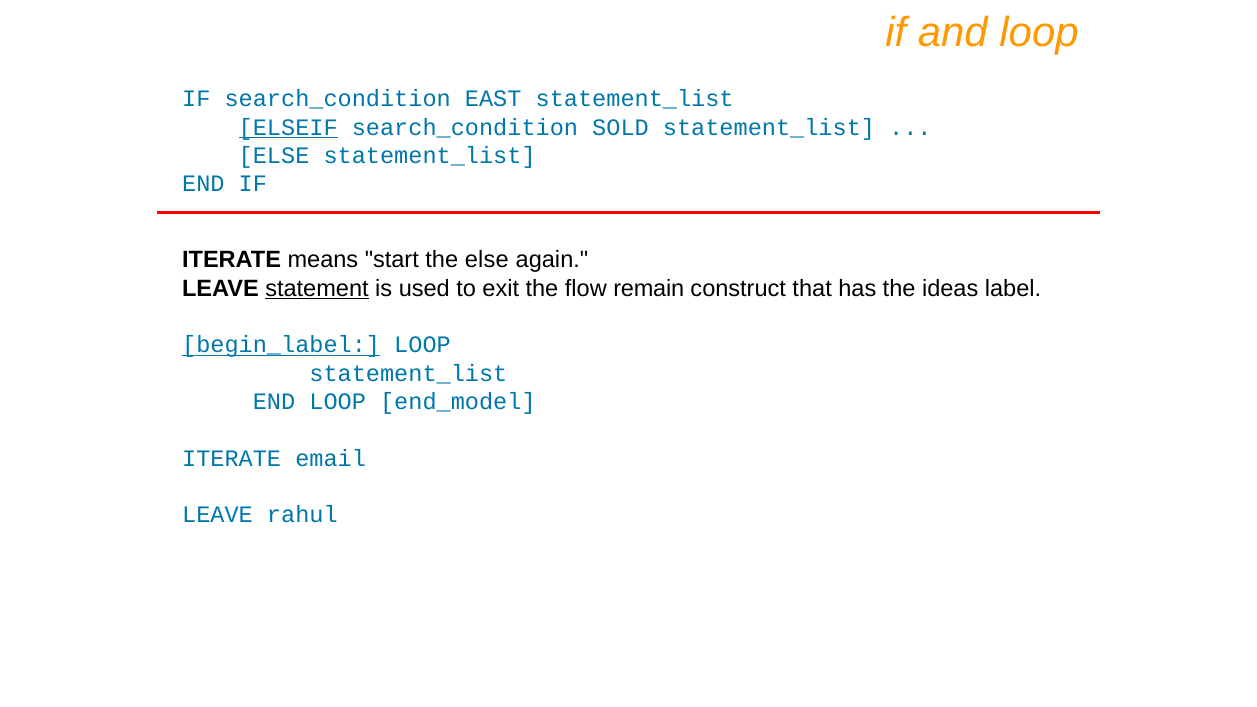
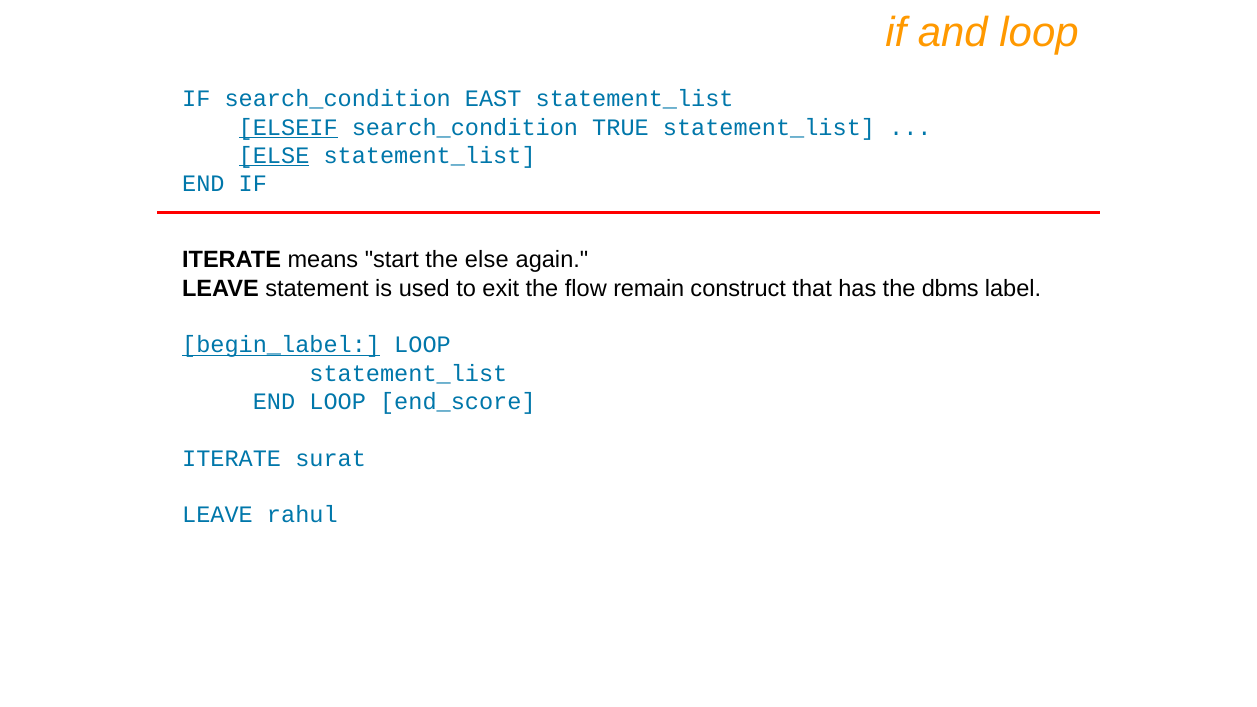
SOLD: SOLD -> TRUE
ELSE at (274, 156) underline: none -> present
statement underline: present -> none
ideas: ideas -> dbms
end_model: end_model -> end_score
email: email -> surat
